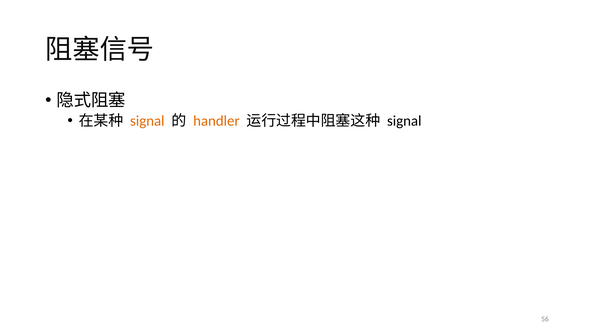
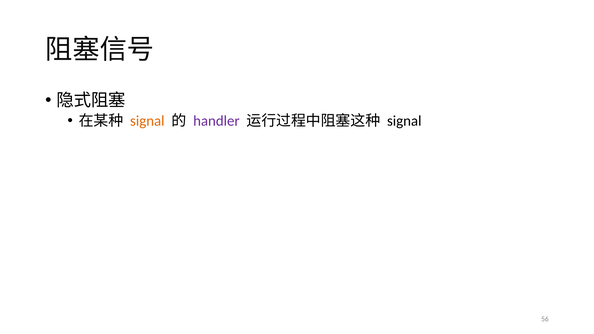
handler colour: orange -> purple
